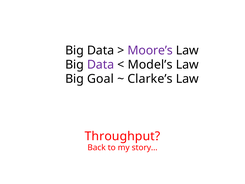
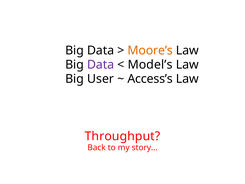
Moore’s colour: purple -> orange
Goal: Goal -> User
Clarke’s: Clarke’s -> Access’s
